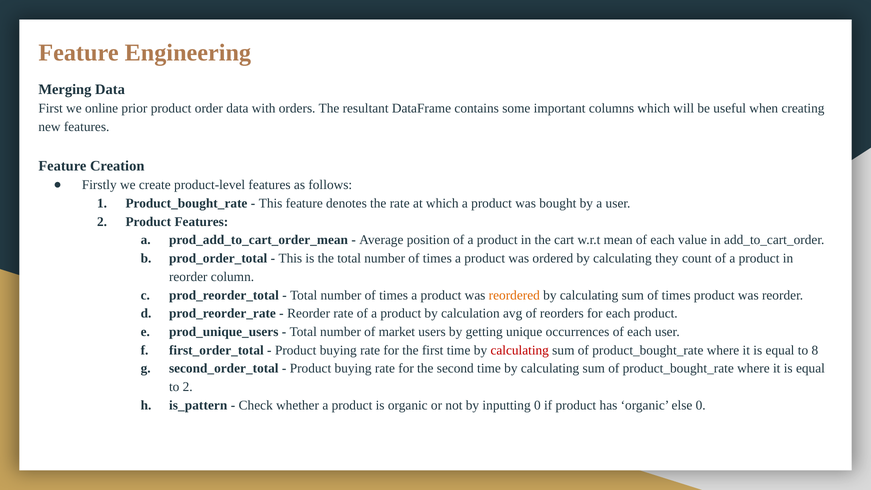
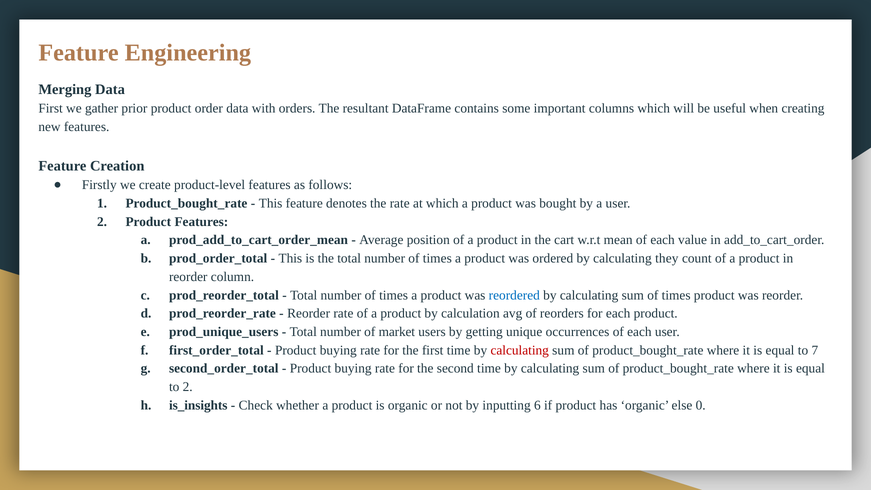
online: online -> gather
reordered colour: orange -> blue
8: 8 -> 7
is_pattern: is_pattern -> is_insights
inputting 0: 0 -> 6
